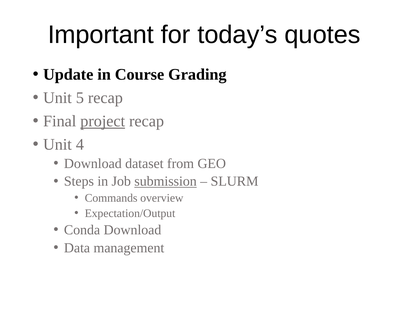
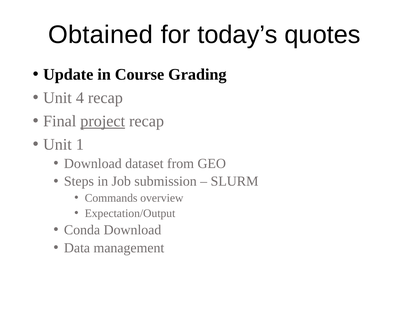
Important: Important -> Obtained
5: 5 -> 4
4: 4 -> 1
submission underline: present -> none
